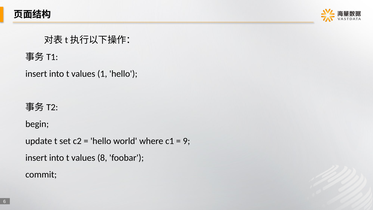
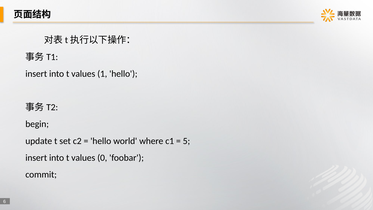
9: 9 -> 5
8: 8 -> 0
